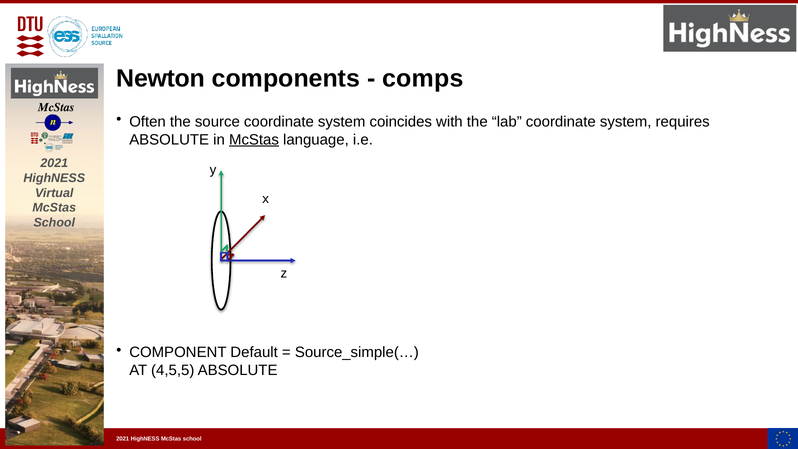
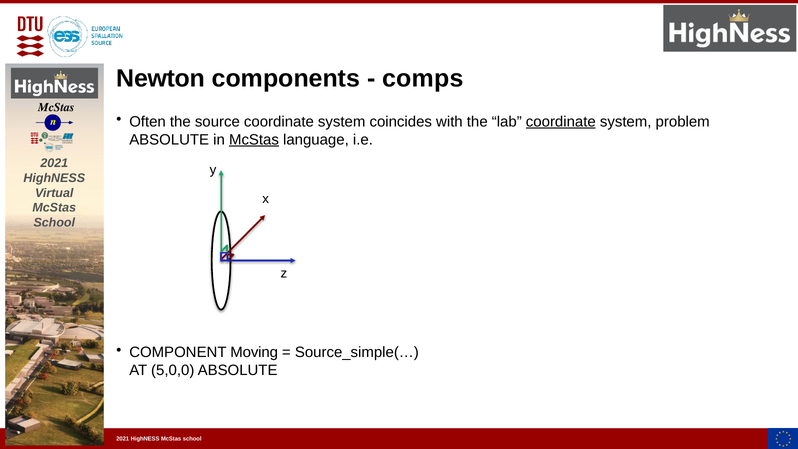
coordinate at (561, 122) underline: none -> present
requires: requires -> problem
Default: Default -> Moving
4,5,5: 4,5,5 -> 5,0,0
